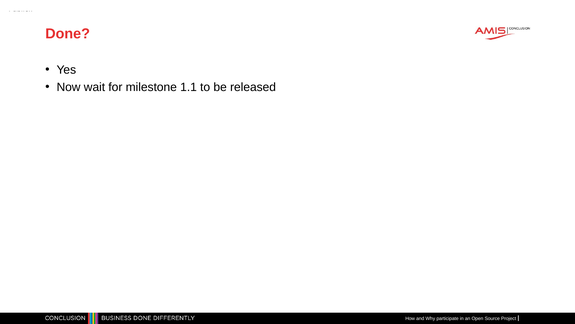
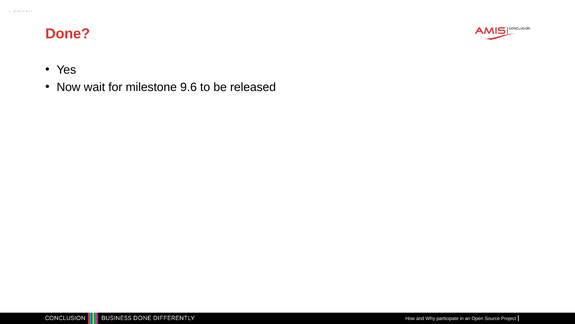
1.1: 1.1 -> 9.6
